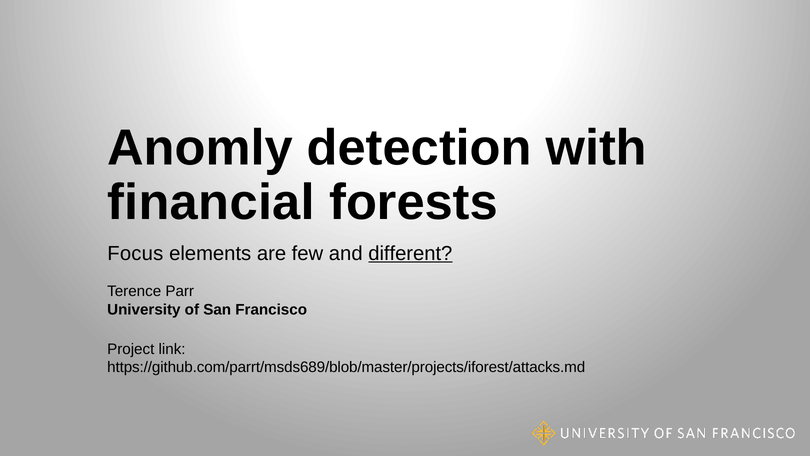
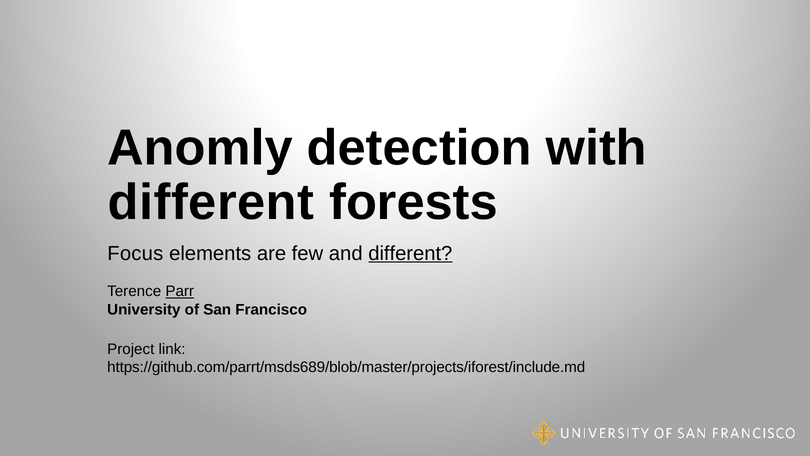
financial at (211, 202): financial -> different
Parr underline: none -> present
https://github.com/parrt/msds689/blob/master/projects/iforest/attacks.md: https://github.com/parrt/msds689/blob/master/projects/iforest/attacks.md -> https://github.com/parrt/msds689/blob/master/projects/iforest/include.md
